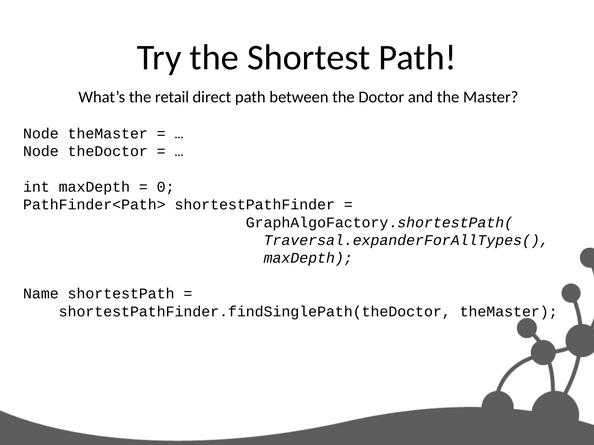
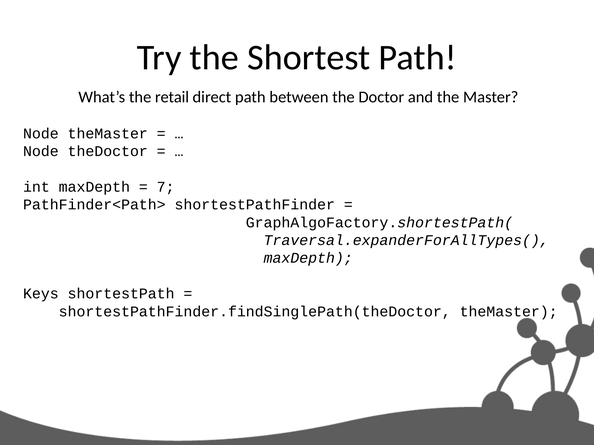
0: 0 -> 7
Name: Name -> Keys
